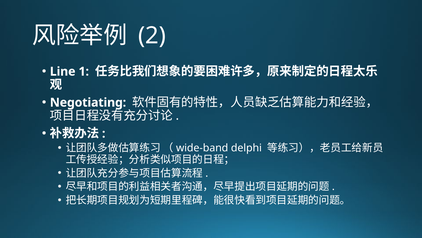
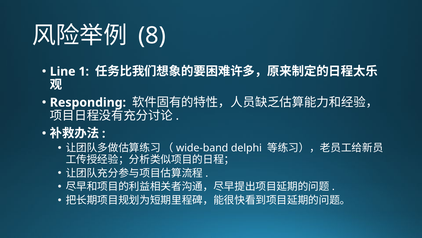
2: 2 -> 8
Negotiating: Negotiating -> Responding
